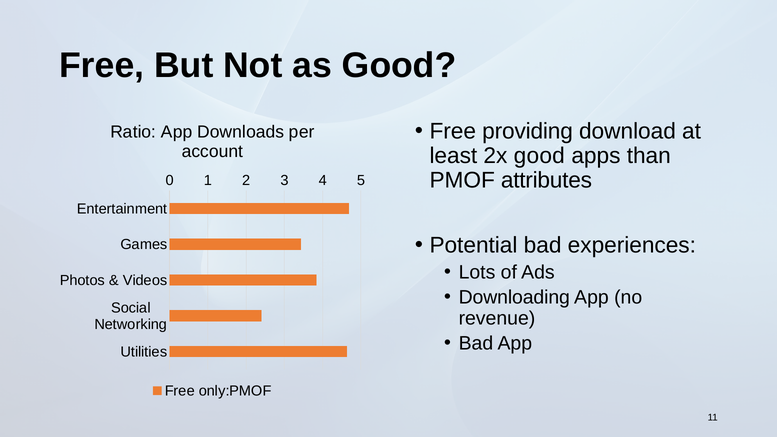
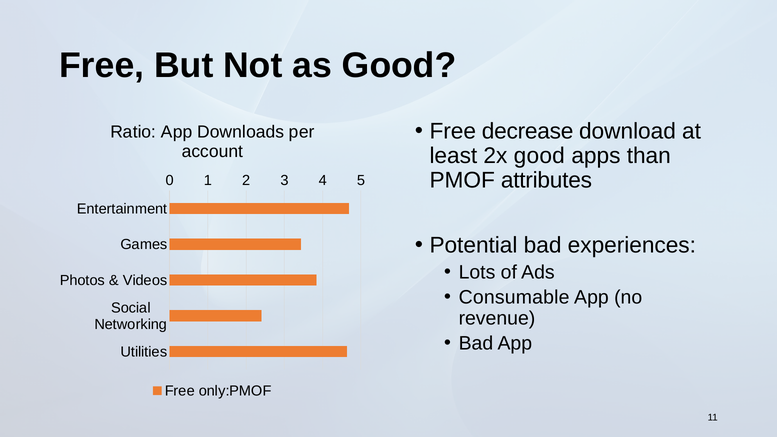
providing: providing -> decrease
Downloading: Downloading -> Consumable
